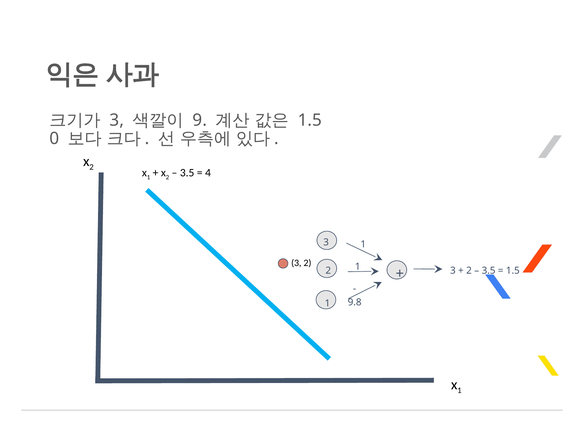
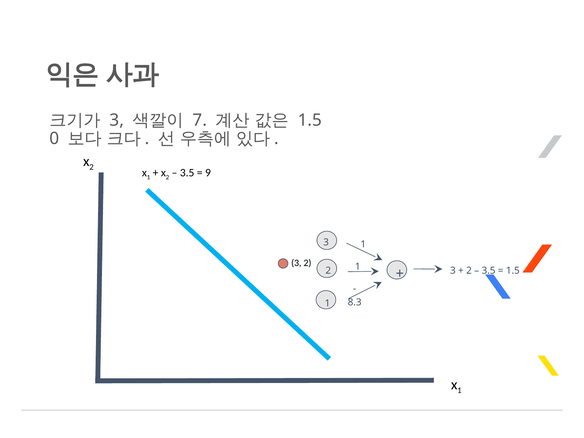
9: 9 -> 7
4: 4 -> 9
9.8: 9.8 -> 8.3
